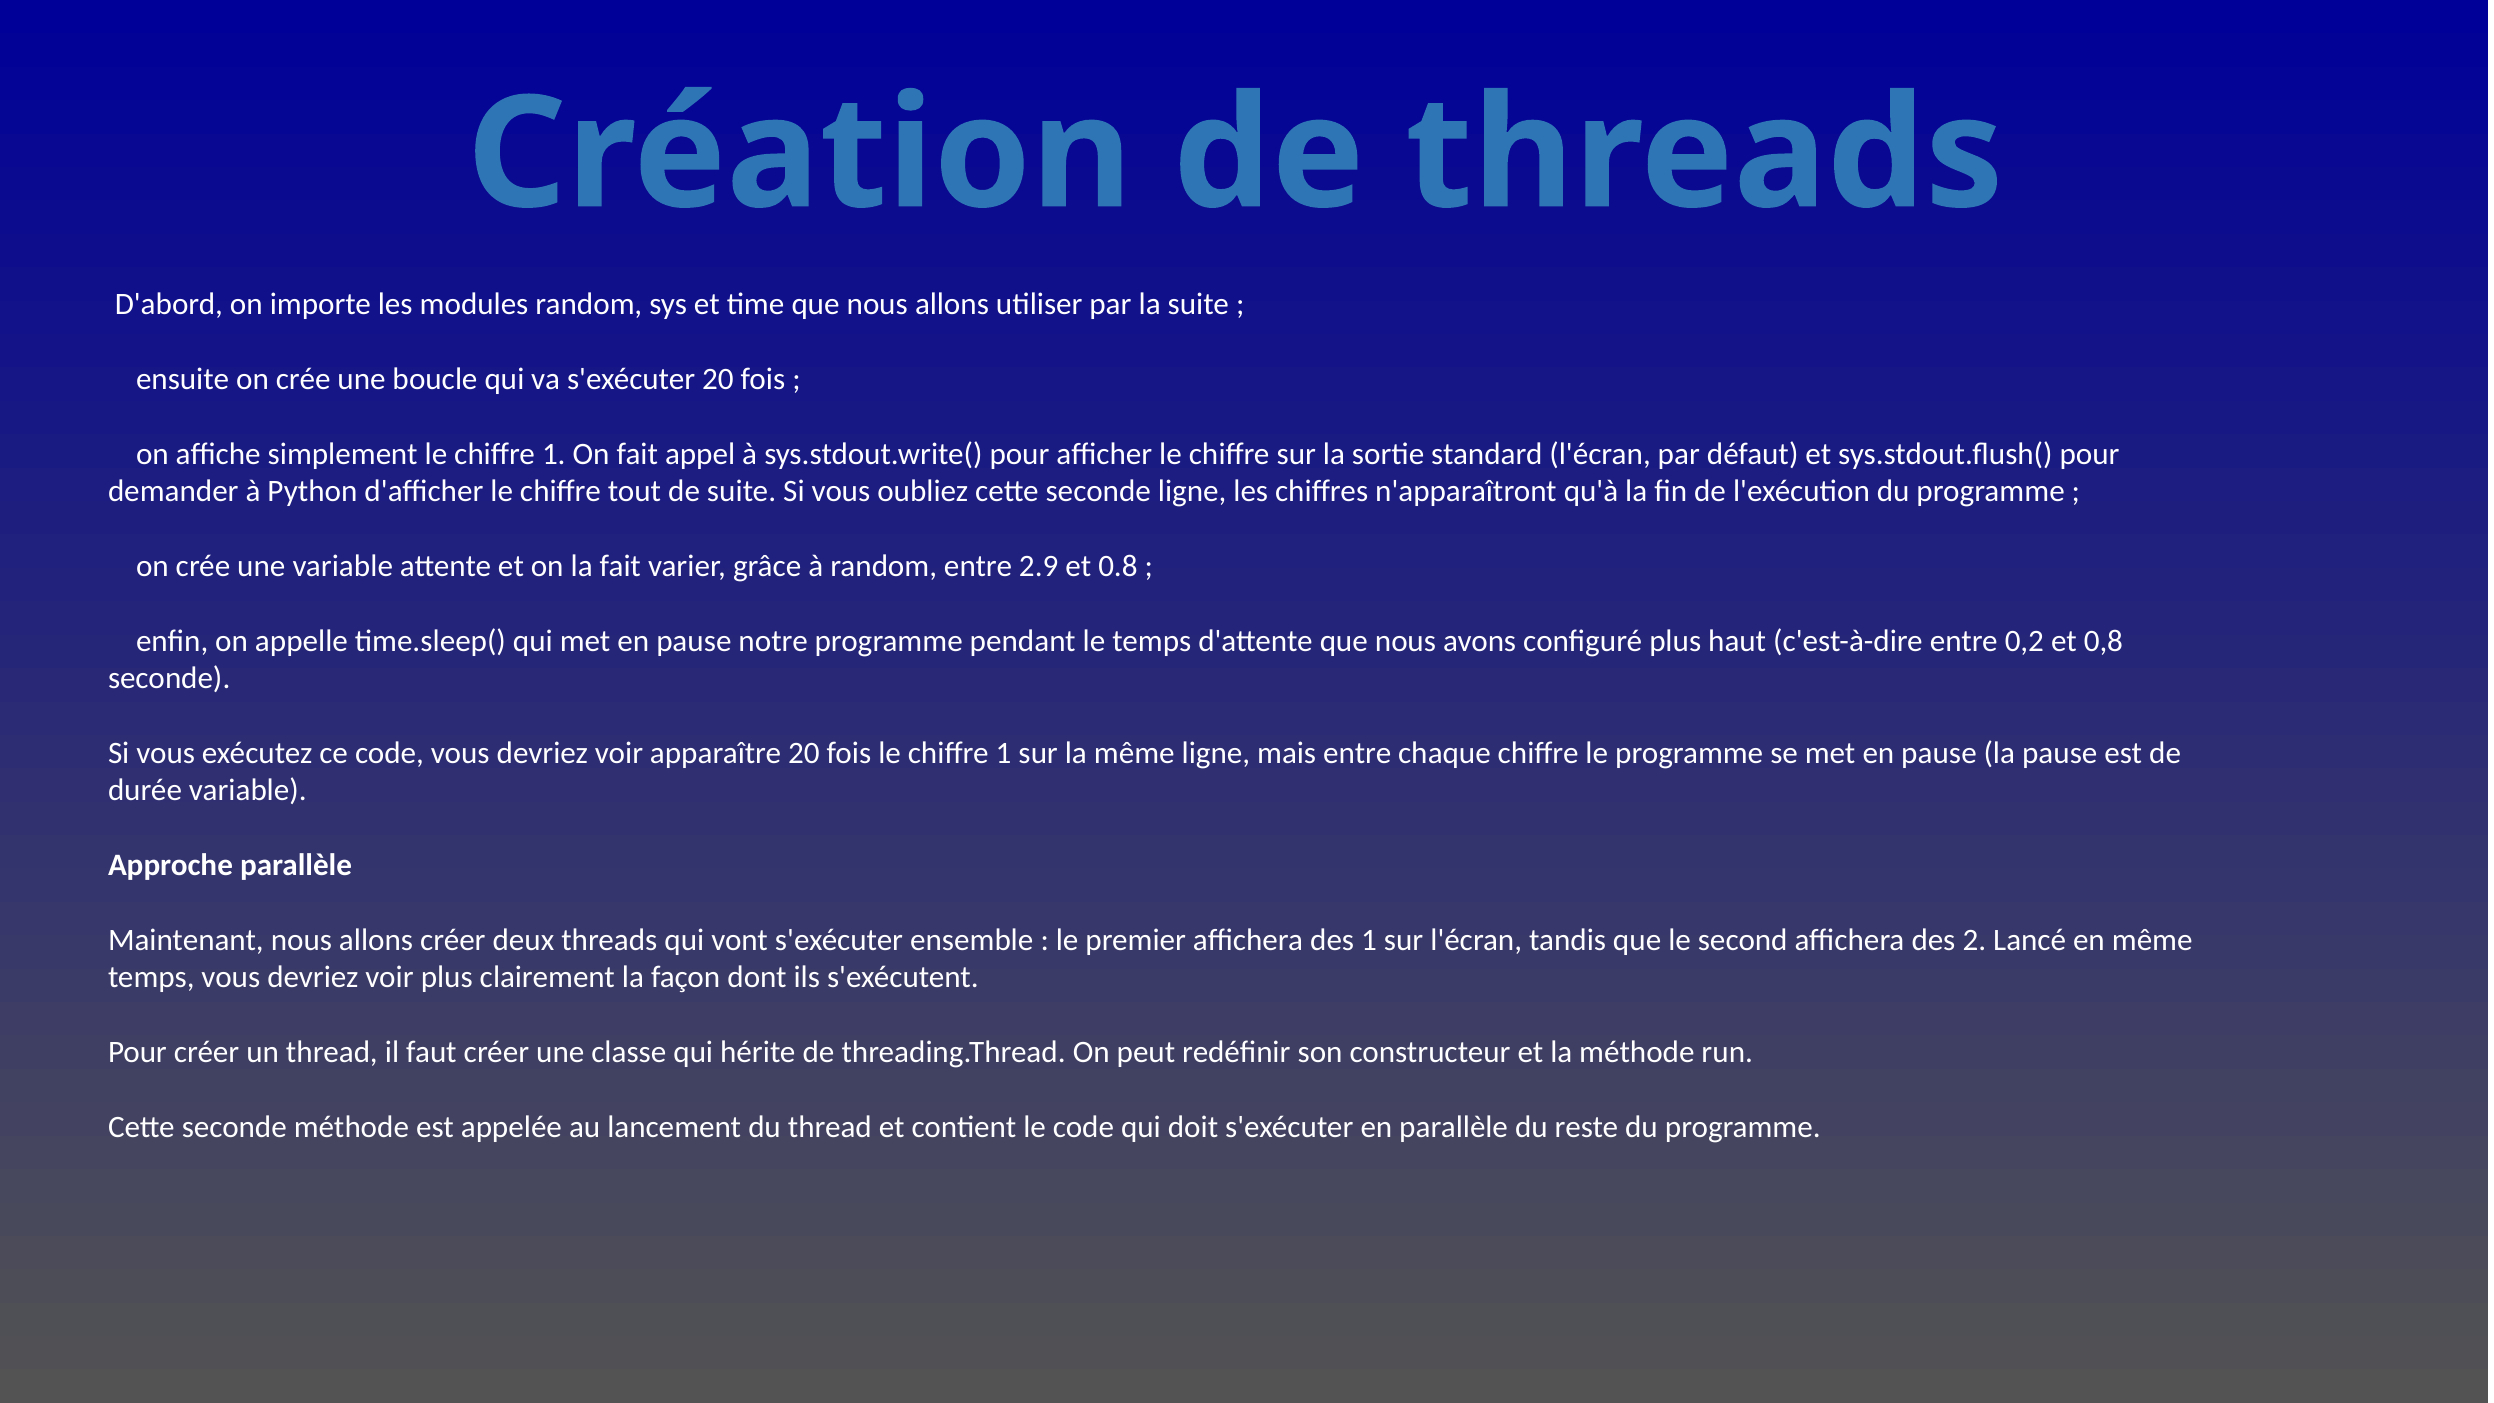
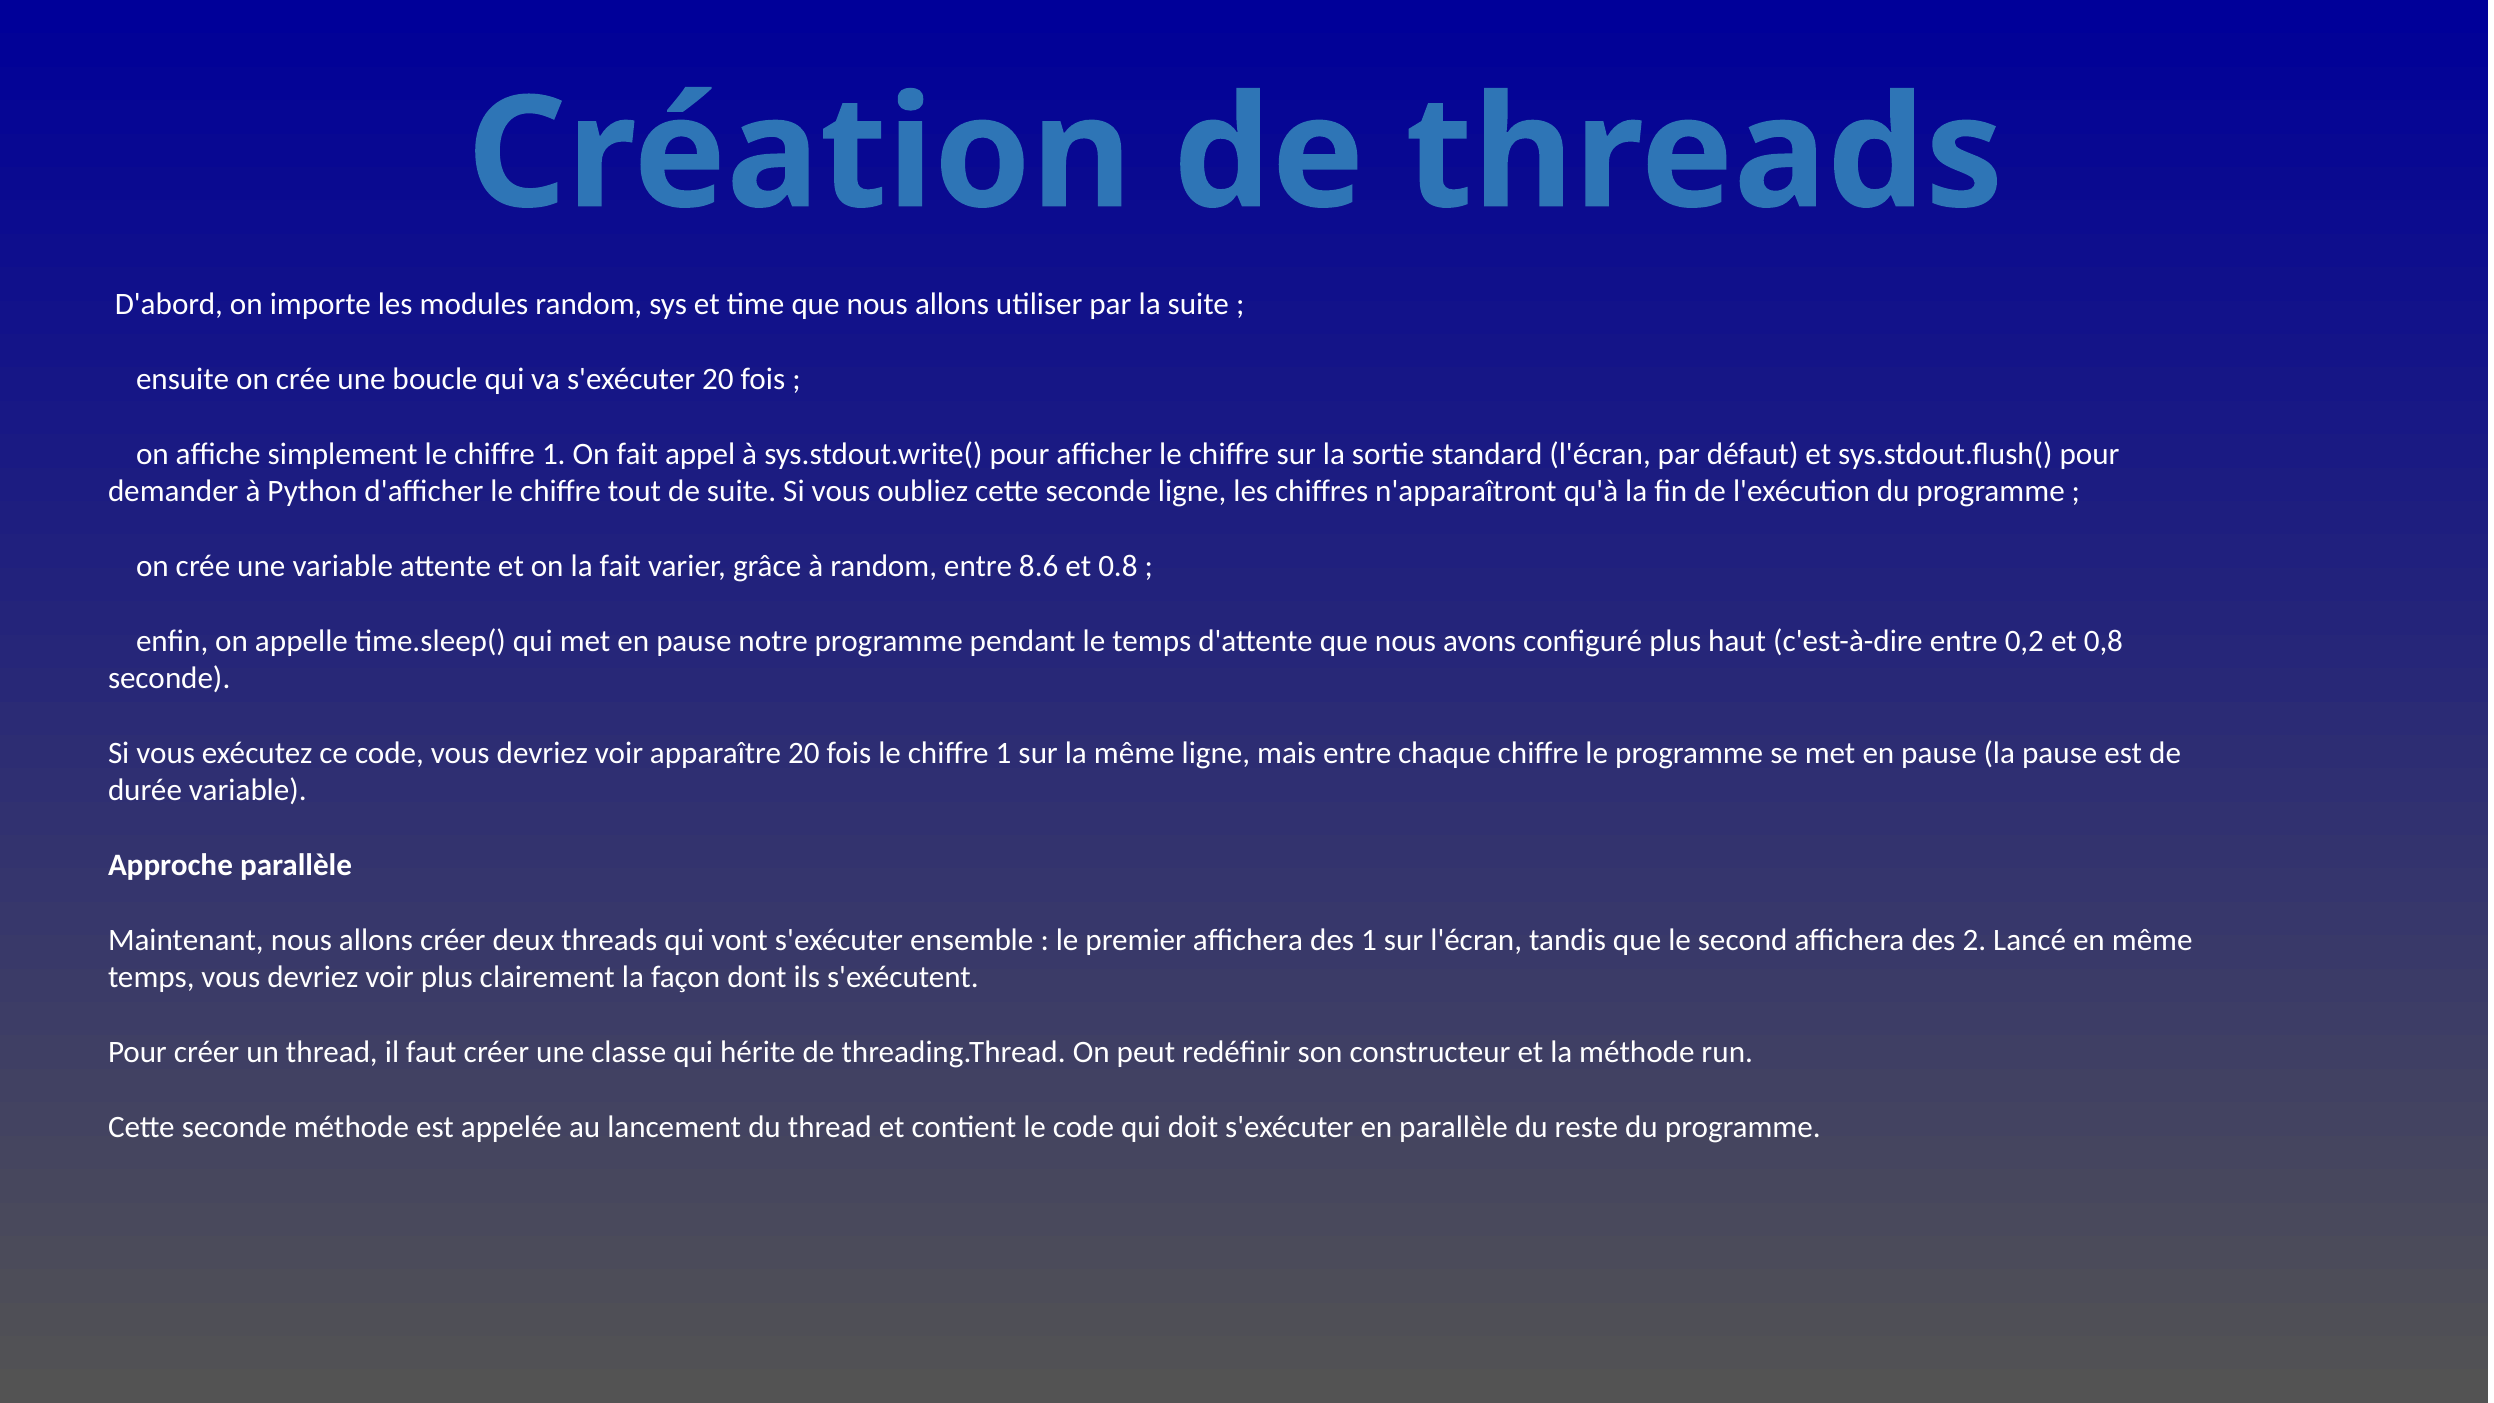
2.9: 2.9 -> 8.6
